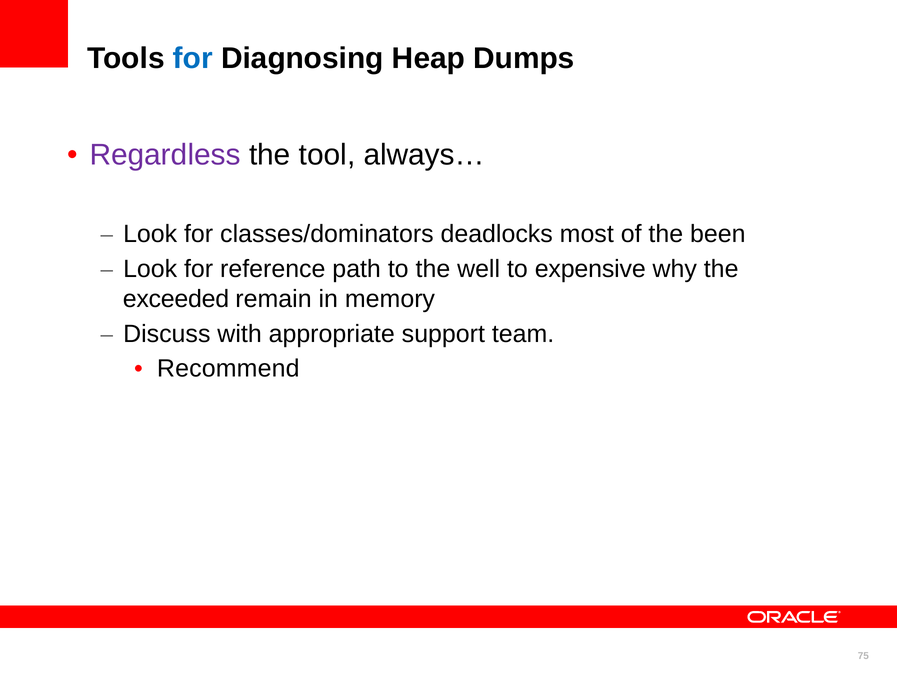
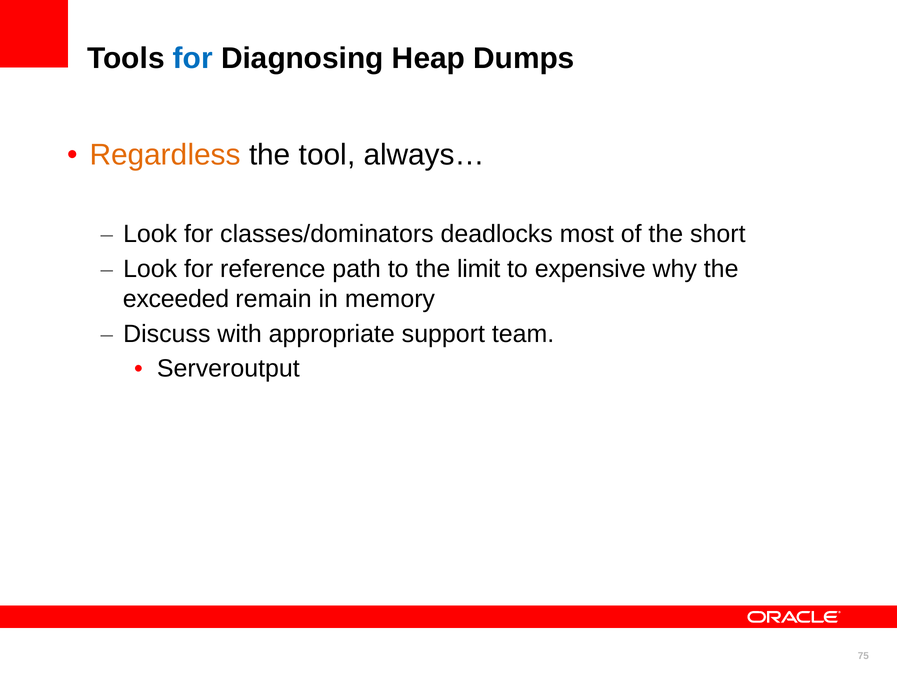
Regardless colour: purple -> orange
been: been -> short
well: well -> limit
Recommend: Recommend -> Serveroutput
